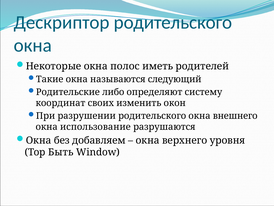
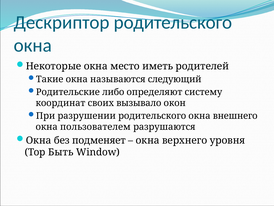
полос: полос -> место
изменить: изменить -> вызывало
использование: использование -> пользователем
добавляем: добавляем -> подменяет
